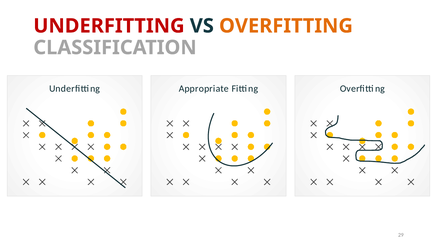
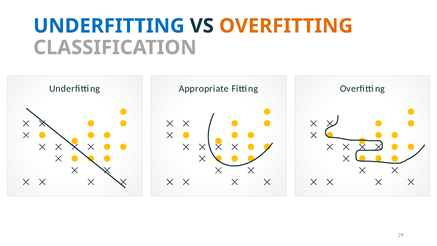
UNDERFITTING at (109, 26) colour: red -> blue
